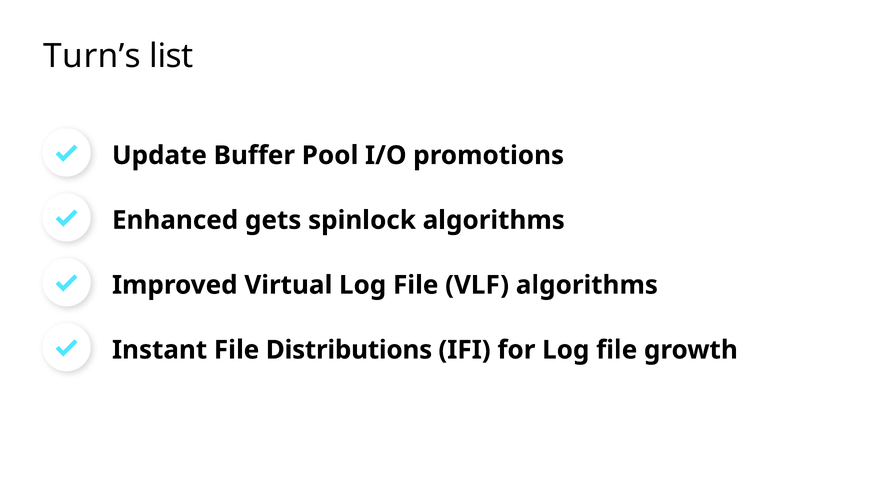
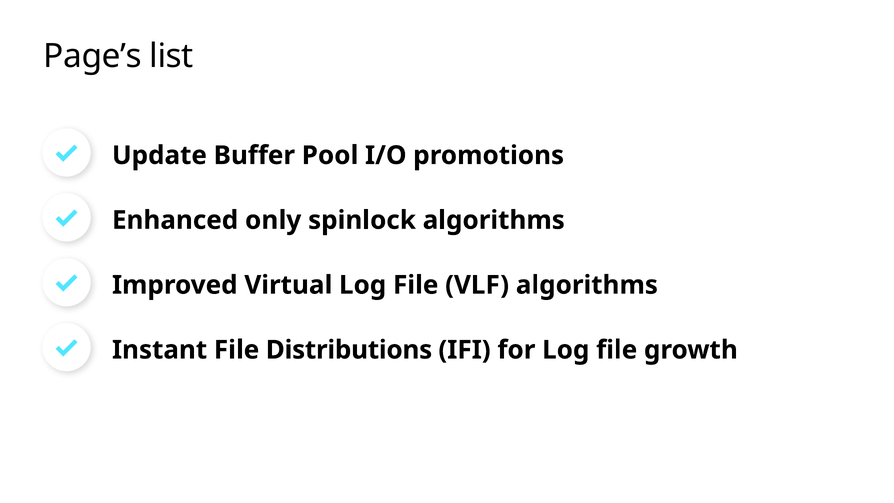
Turn’s: Turn’s -> Page’s
gets: gets -> only
